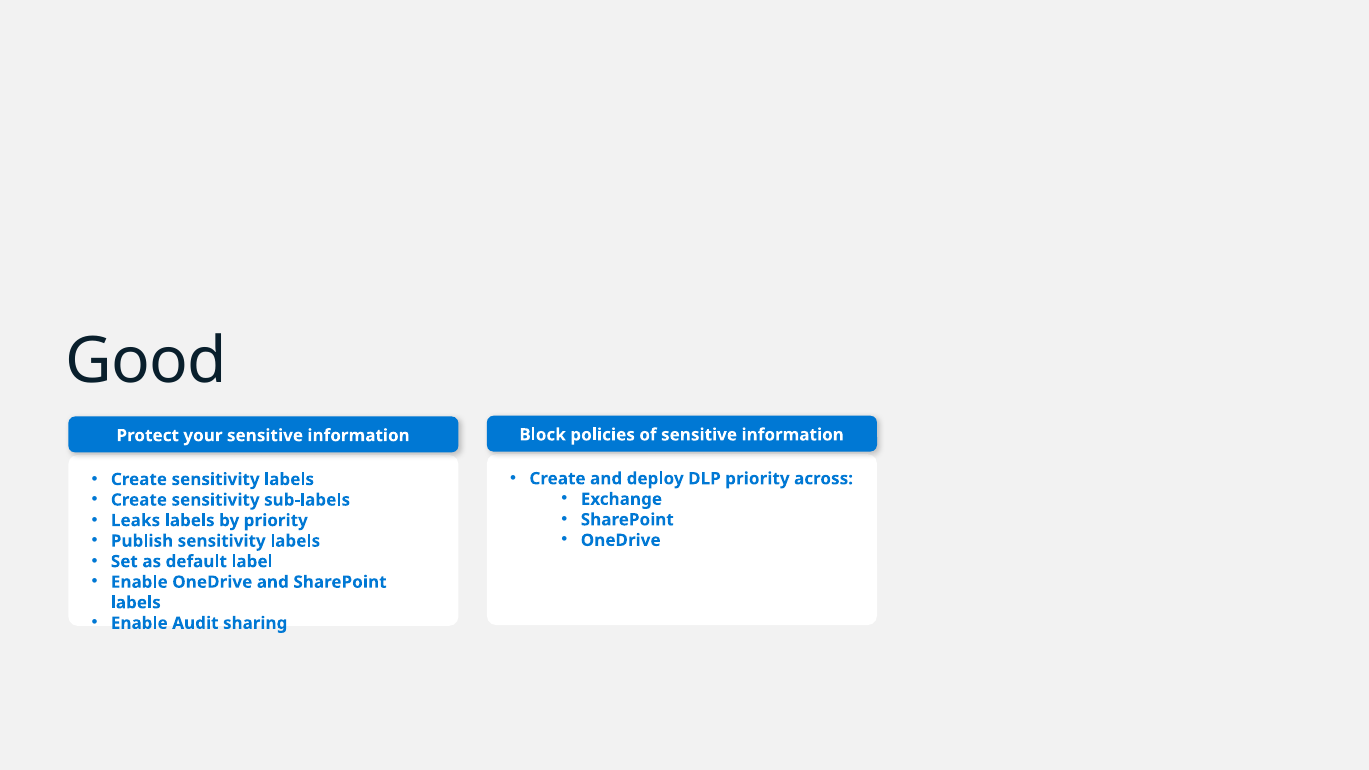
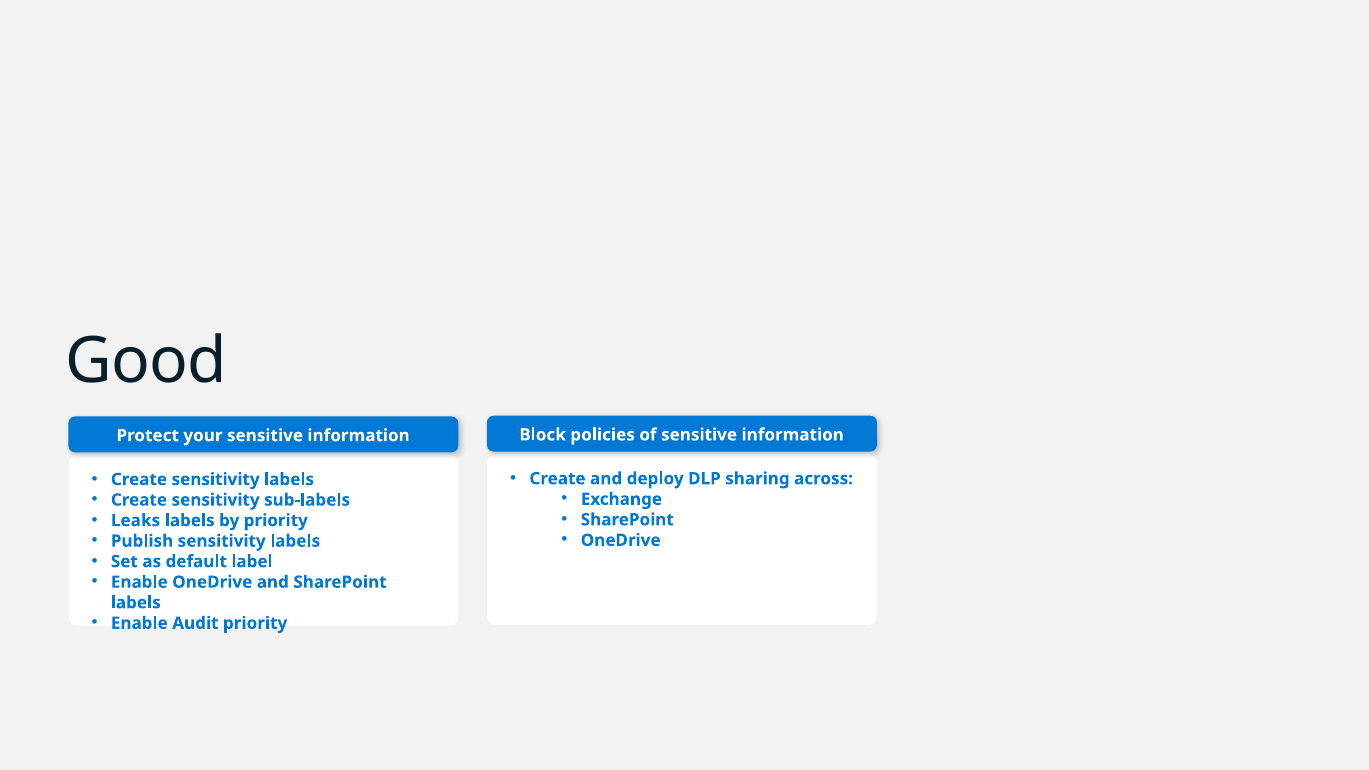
DLP priority: priority -> sharing
Audit sharing: sharing -> priority
